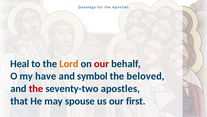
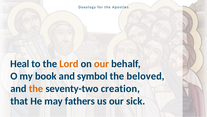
our at (102, 63) colour: red -> orange
have: have -> book
the at (36, 88) colour: red -> orange
seventy-two apostles: apostles -> creation
spouse: spouse -> fathers
first: first -> sick
